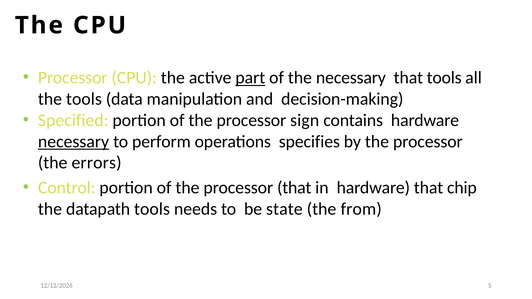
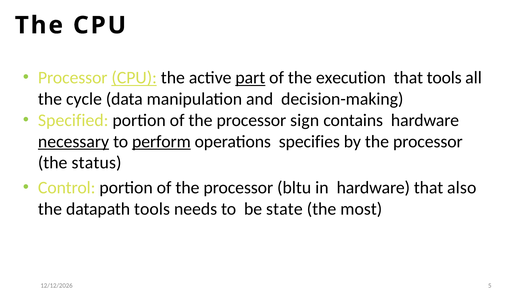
CPU at (134, 78) underline: none -> present
the necessary: necessary -> execution
the tools: tools -> cycle
perform underline: none -> present
errors: errors -> status
processor that: that -> bltu
chip: chip -> also
from: from -> most
